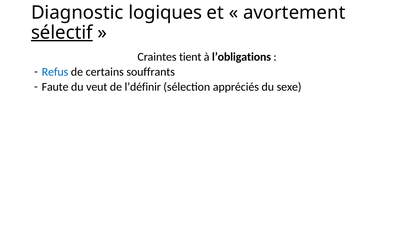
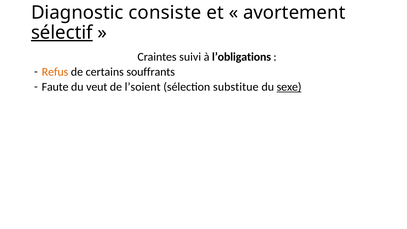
logiques: logiques -> consiste
tient: tient -> suivi
Refus colour: blue -> orange
l’définir: l’définir -> l’soient
appréciés: appréciés -> substitue
sexe underline: none -> present
